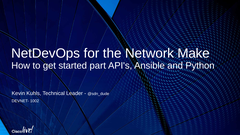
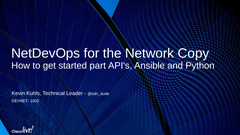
Make: Make -> Copy
